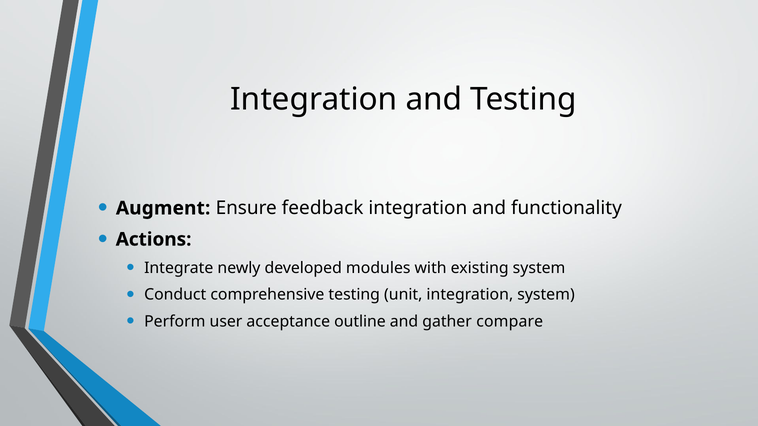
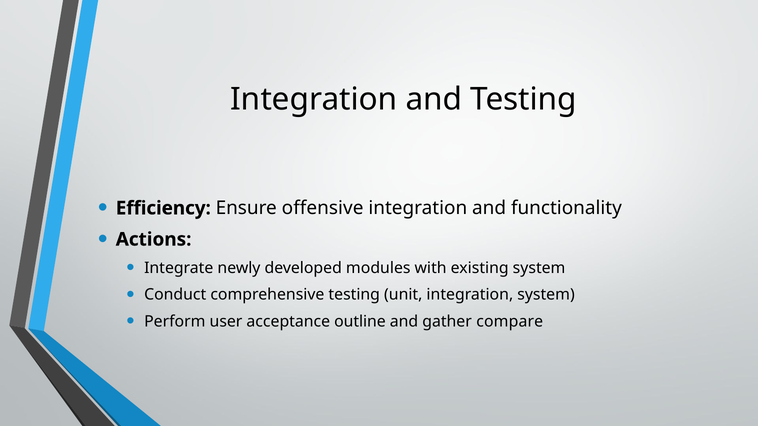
Augment: Augment -> Efficiency
feedback: feedback -> offensive
